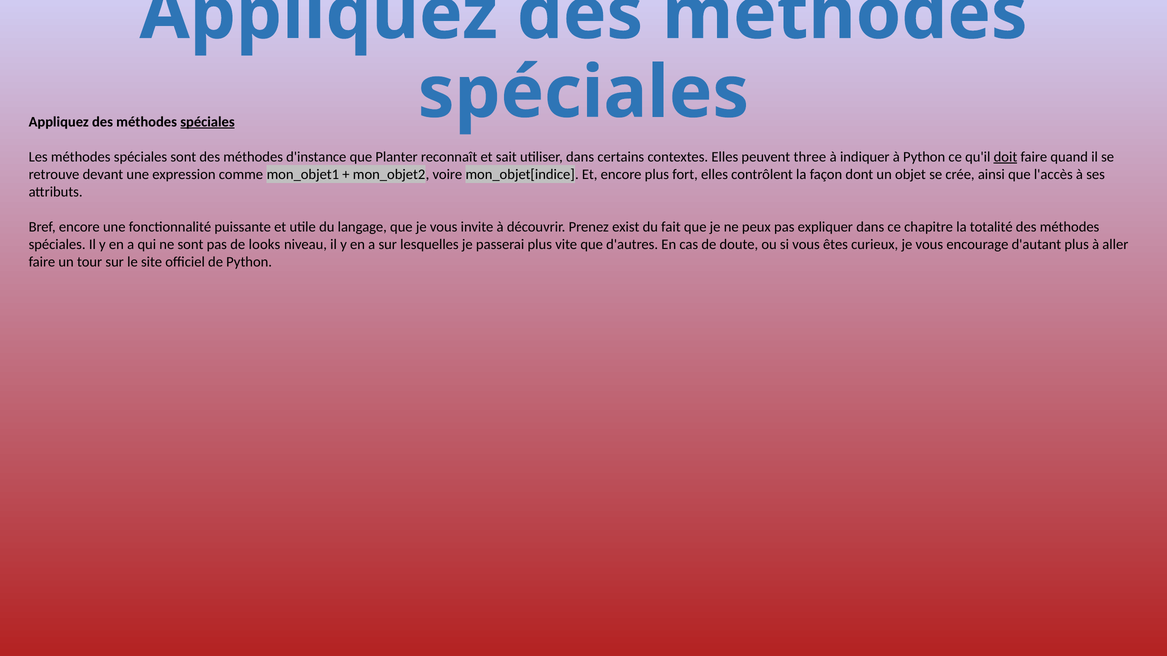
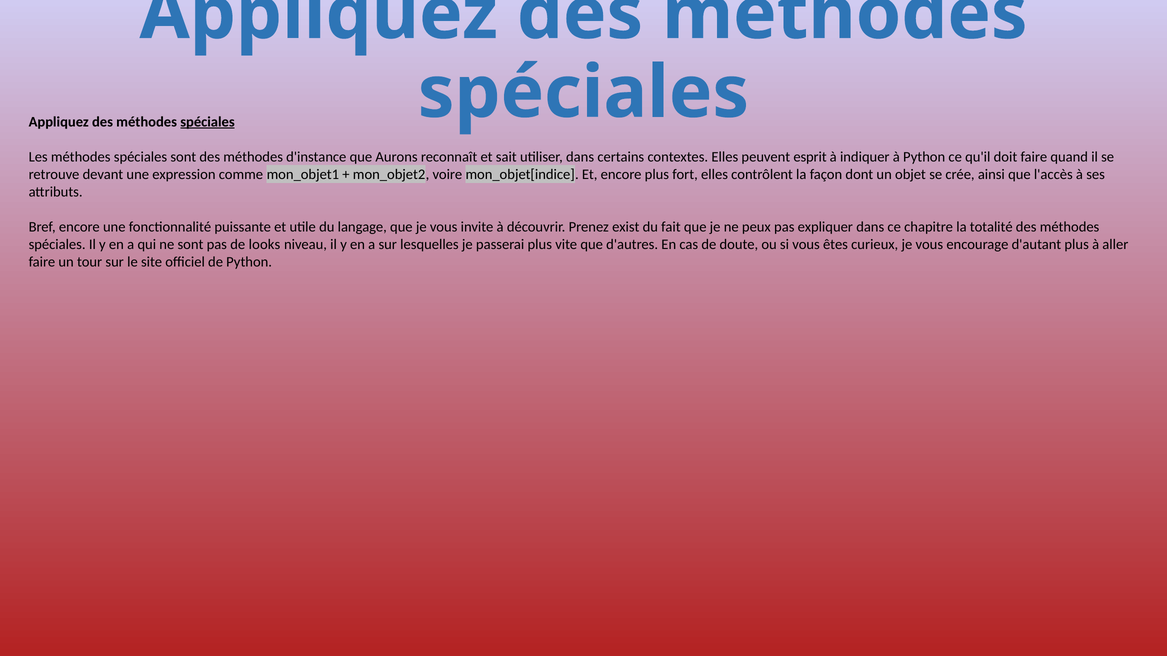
Planter: Planter -> Aurons
three: three -> esprit
doit underline: present -> none
